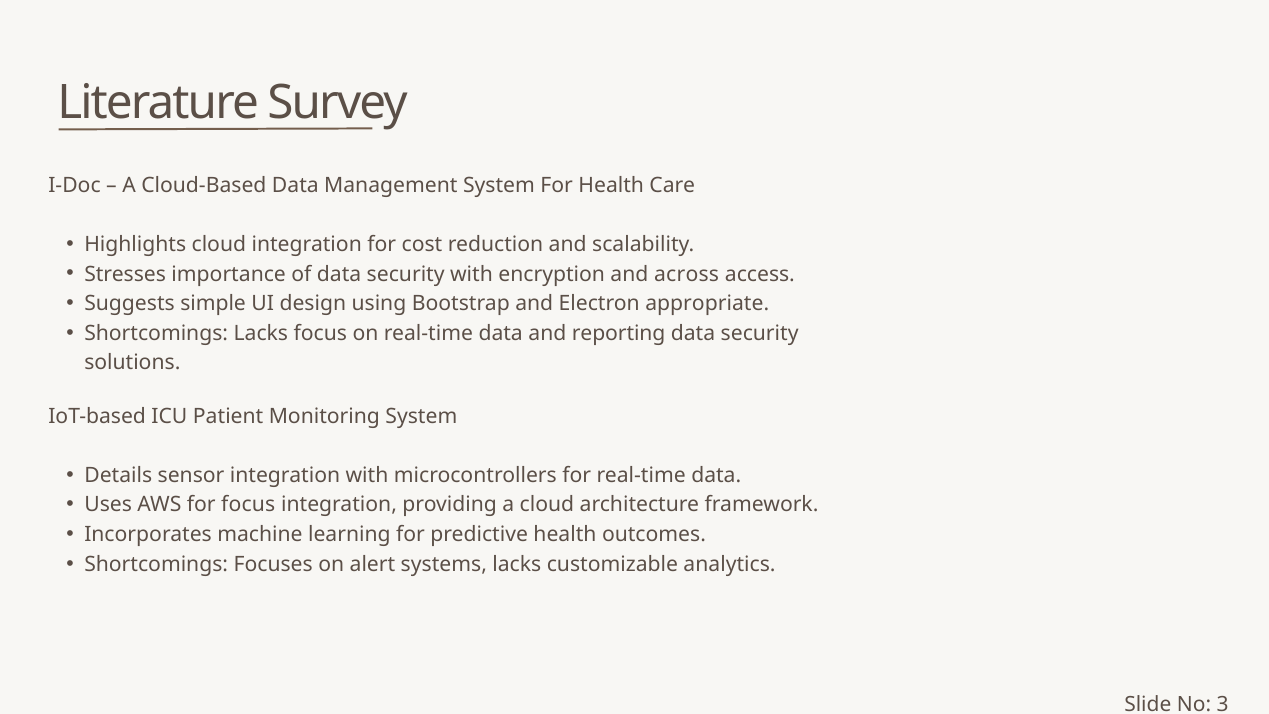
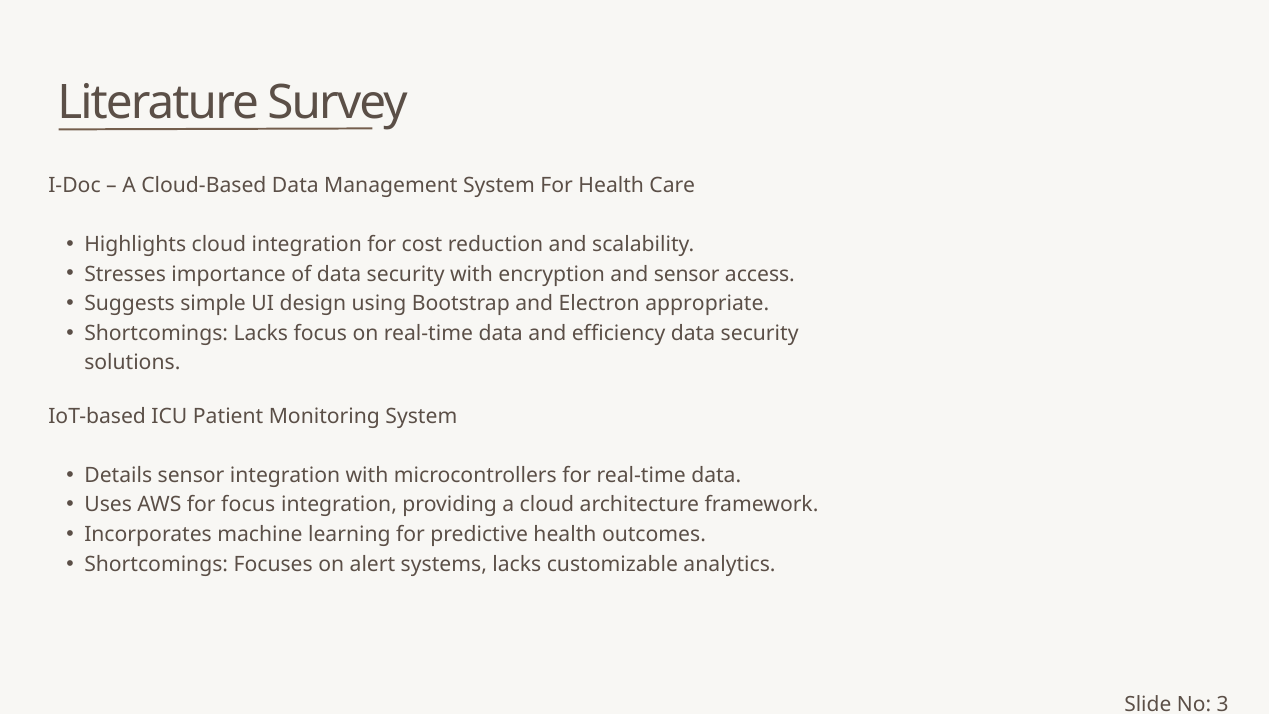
and across: across -> sensor
reporting: reporting -> efficiency
